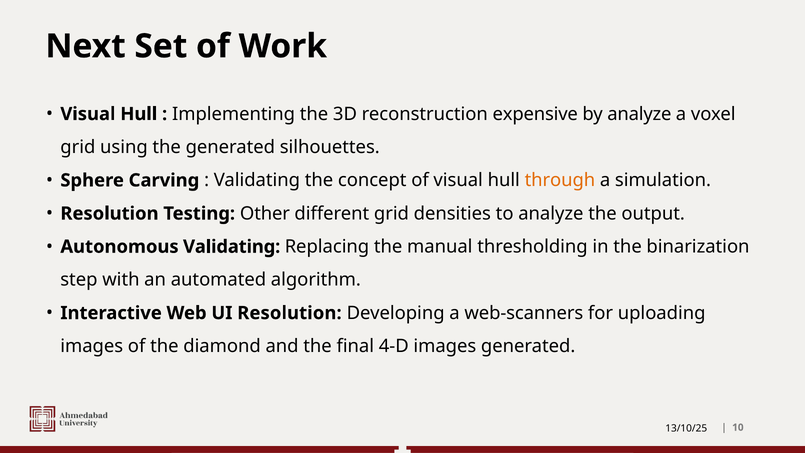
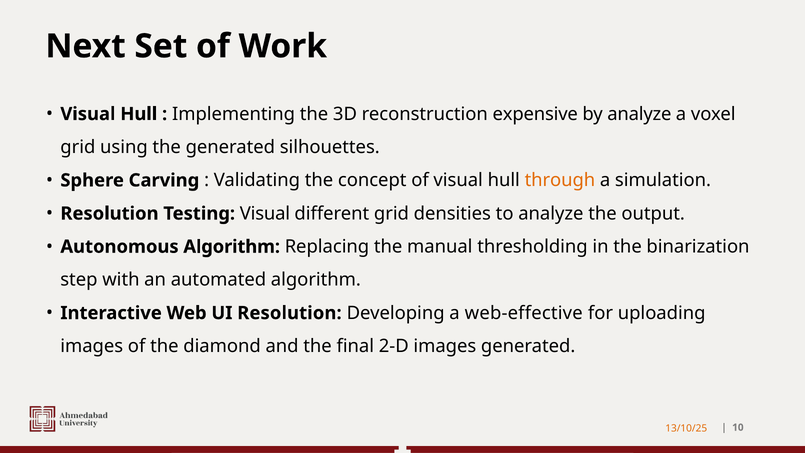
Testing Other: Other -> Visual
Autonomous Validating: Validating -> Algorithm
web-scanners: web-scanners -> web-effective
4-D: 4-D -> 2-D
13/10/25 colour: black -> orange
